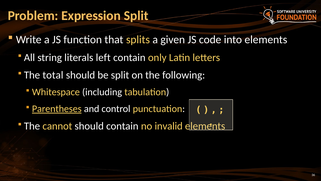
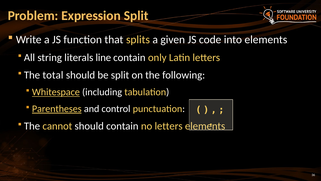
left: left -> line
Whitespace underline: none -> present
no invalid: invalid -> letters
